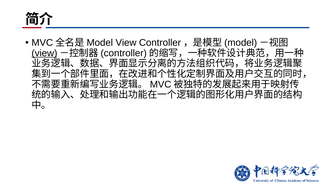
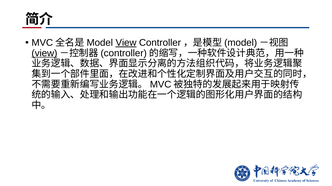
View at (126, 43) underline: none -> present
